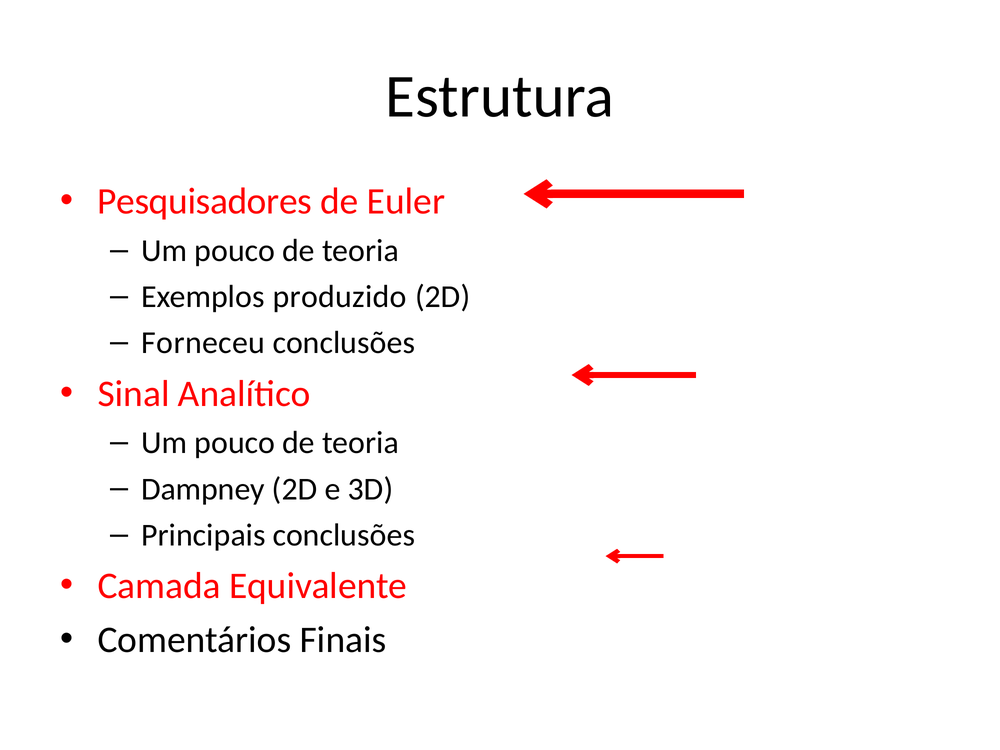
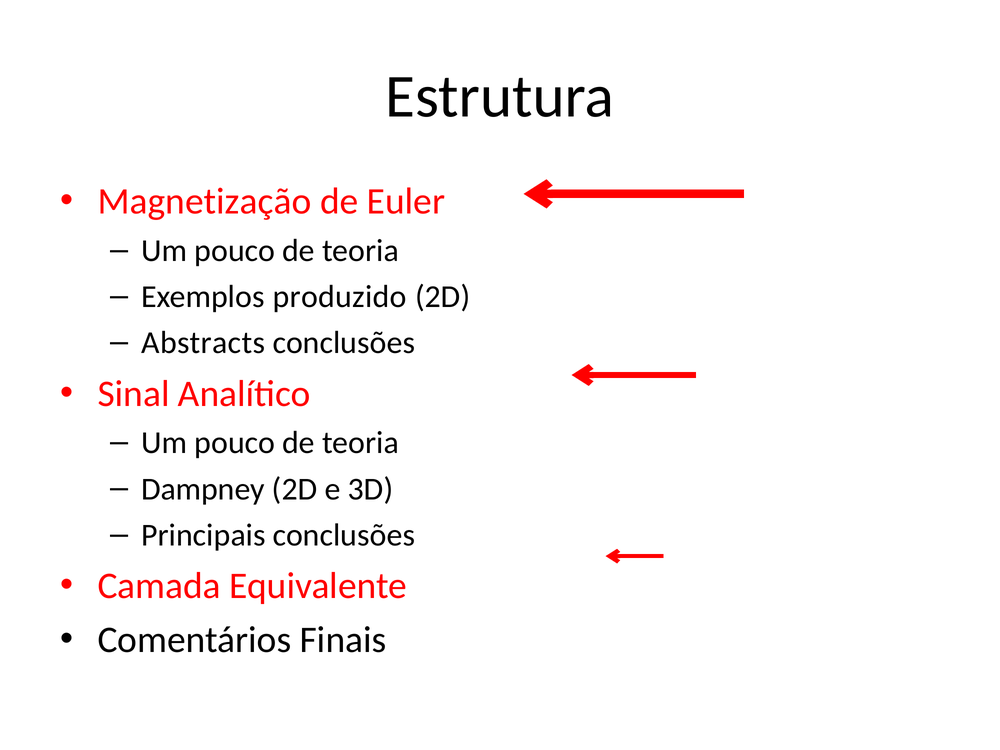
Pesquisadores: Pesquisadores -> Magnetização
Forneceu: Forneceu -> Abstracts
